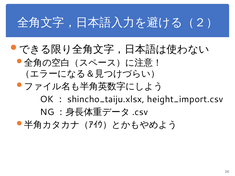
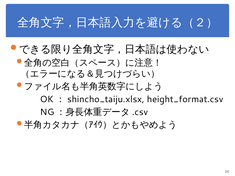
height_import.csv: height_import.csv -> height_format.csv
